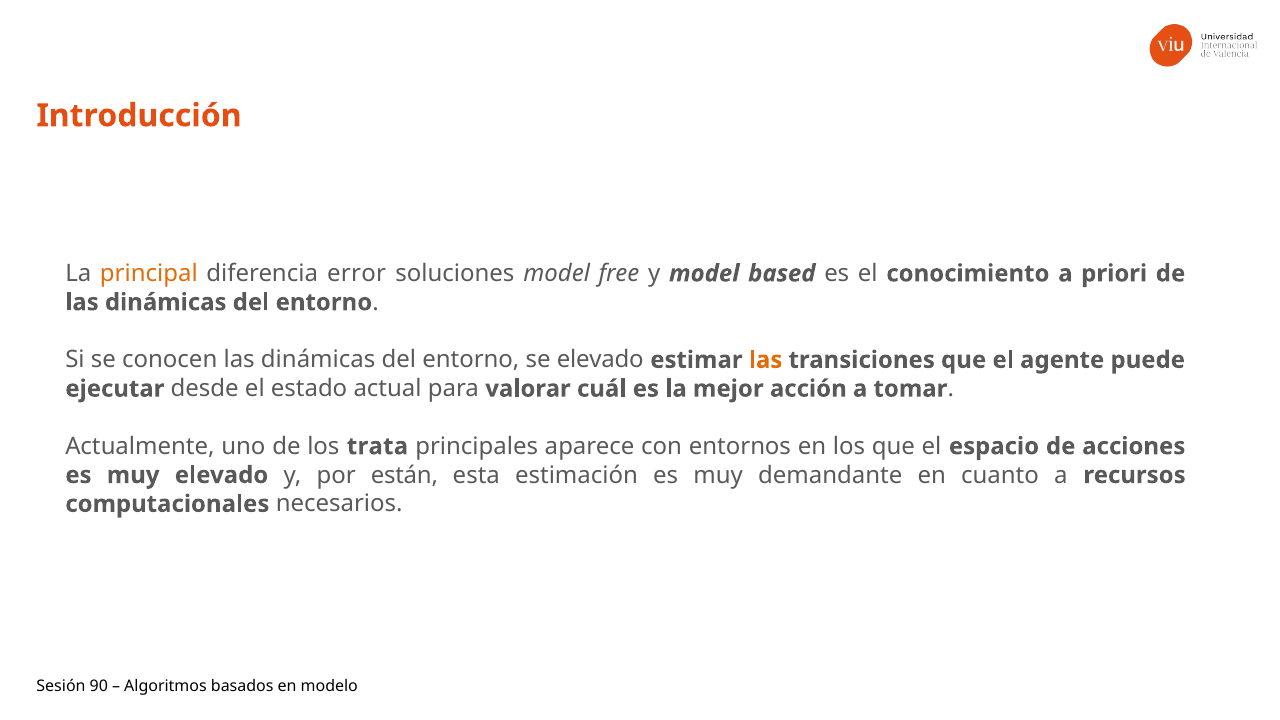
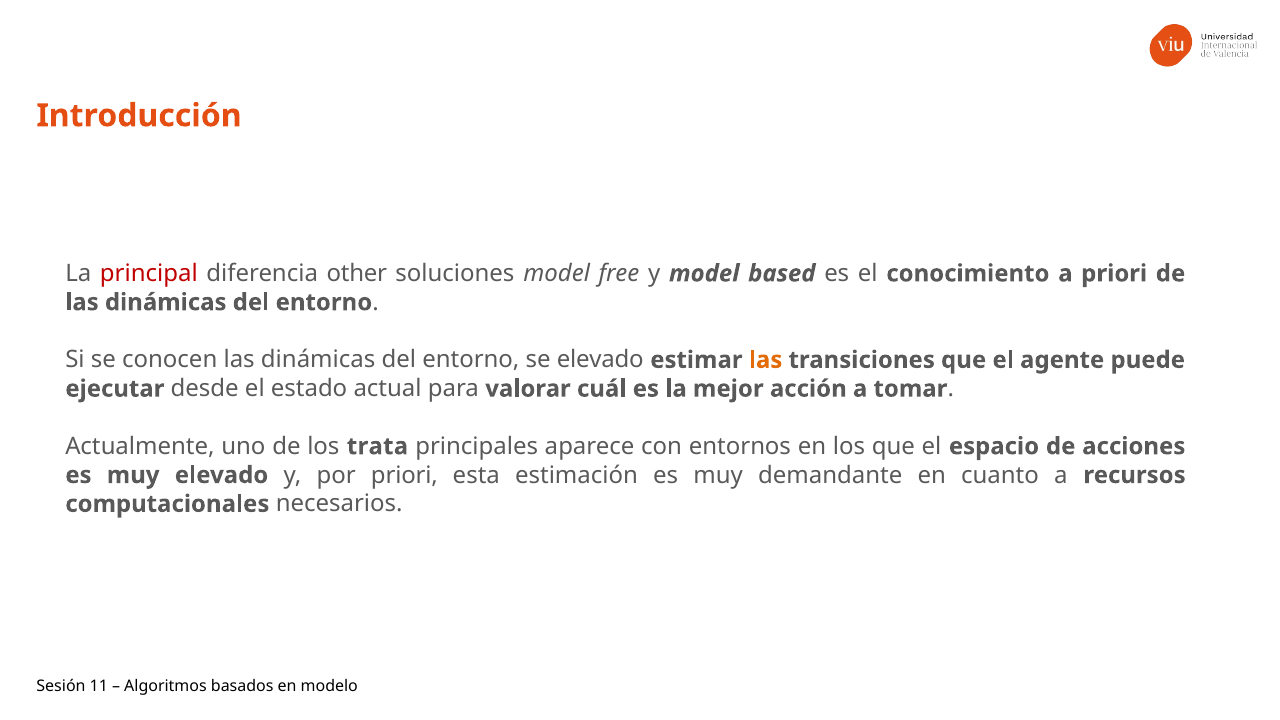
principal colour: orange -> red
error: error -> other
por están: están -> priori
90: 90 -> 11
